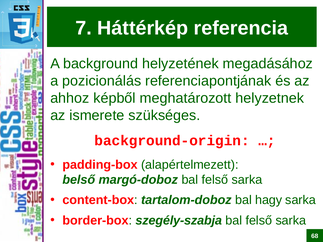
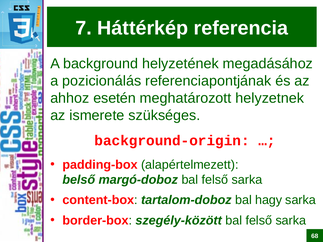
képből: képből -> esetén
szegély-szabja: szegély-szabja -> szegély-között
